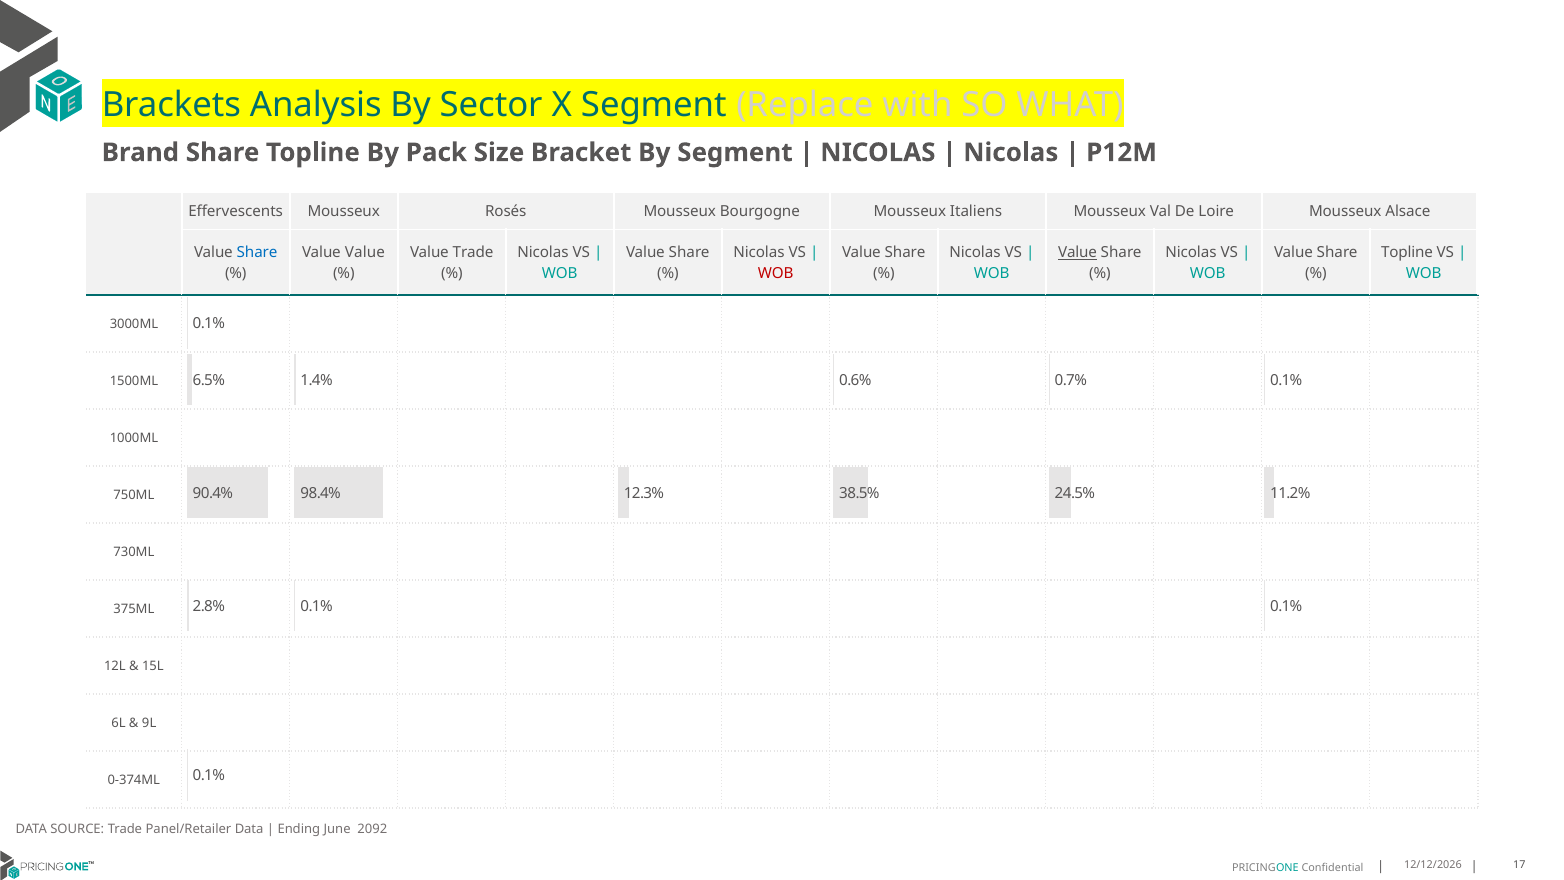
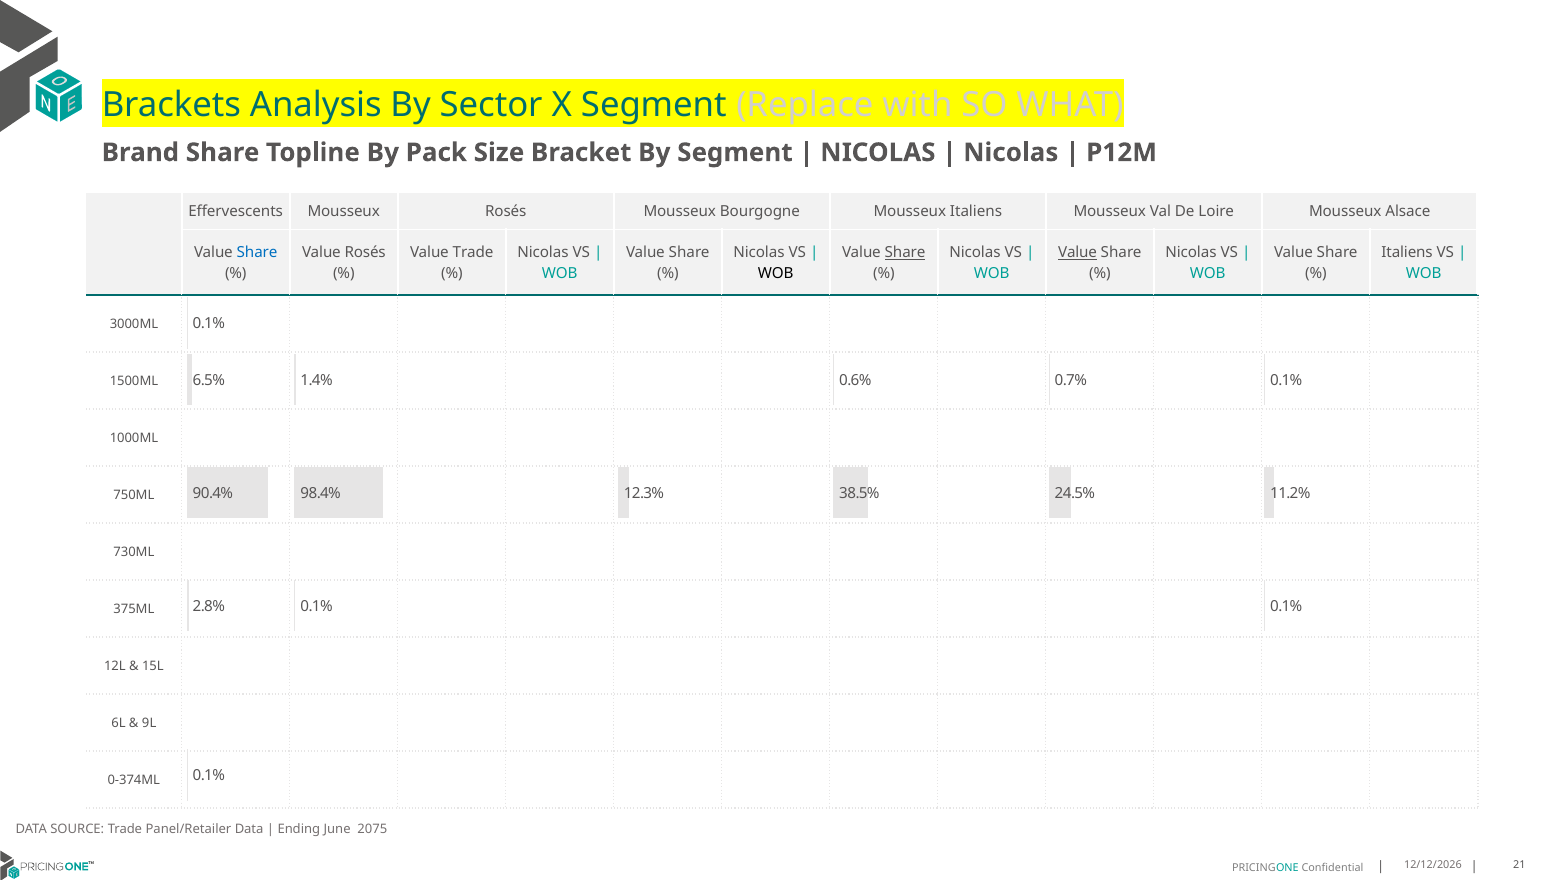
Value Value: Value -> Rosés
Share at (905, 253) underline: none -> present
Topline at (1407, 253): Topline -> Italiens
WOB at (776, 273) colour: red -> black
2092: 2092 -> 2075
17: 17 -> 21
